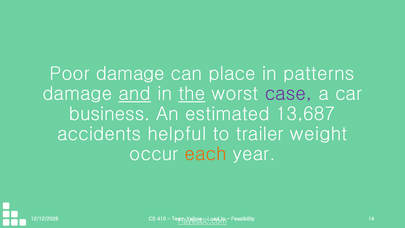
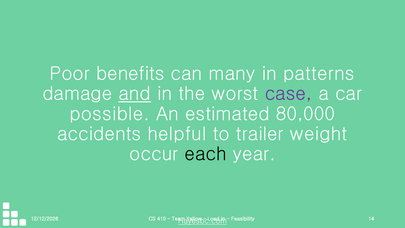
Poor damage: damage -> benefits
place: place -> many
the underline: present -> none
business: business -> possible
13,687: 13,687 -> 80,000
each colour: orange -> black
